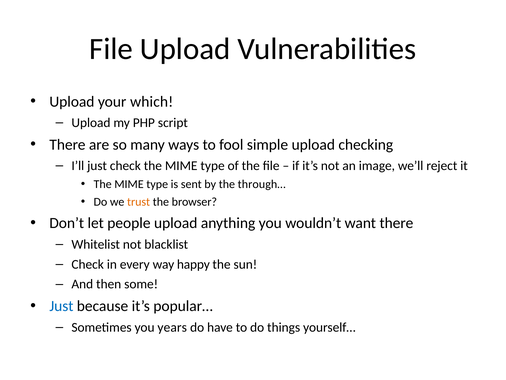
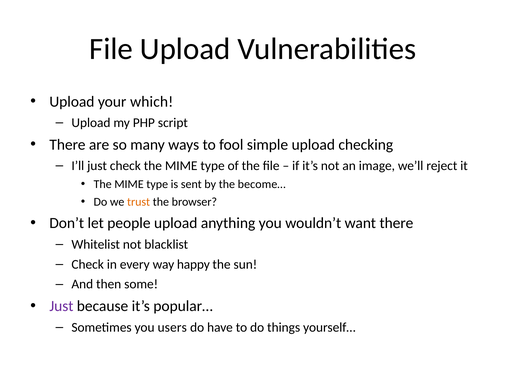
through…: through… -> become…
Just at (61, 306) colour: blue -> purple
years: years -> users
